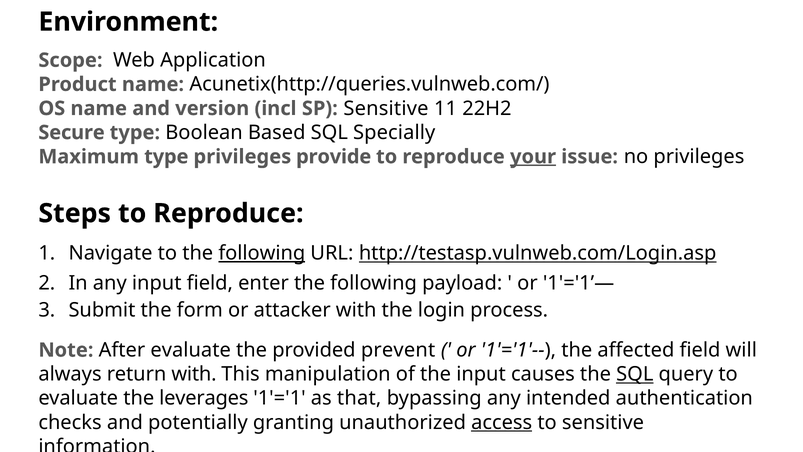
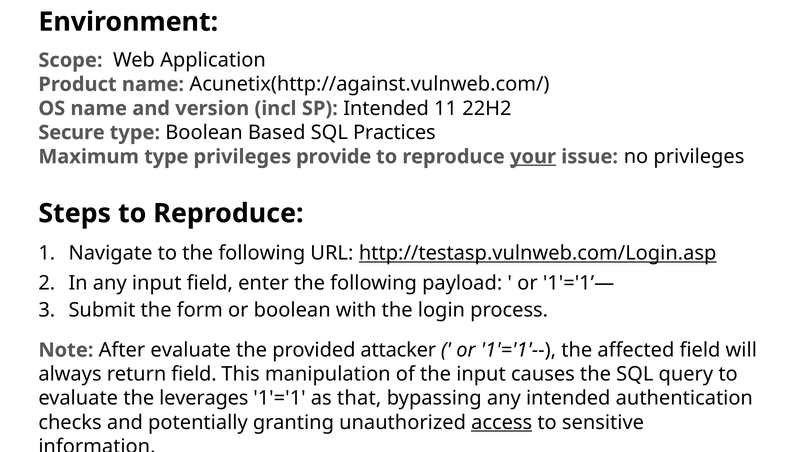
Acunetix(http://queries.vulnweb.com/: Acunetix(http://queries.vulnweb.com/ -> Acunetix(http://against.vulnweb.com/
SP Sensitive: Sensitive -> Intended
Specially: Specially -> Practices
following at (262, 253) underline: present -> none
or attacker: attacker -> boolean
prevent: prevent -> attacker
return with: with -> field
SQL at (635, 374) underline: present -> none
